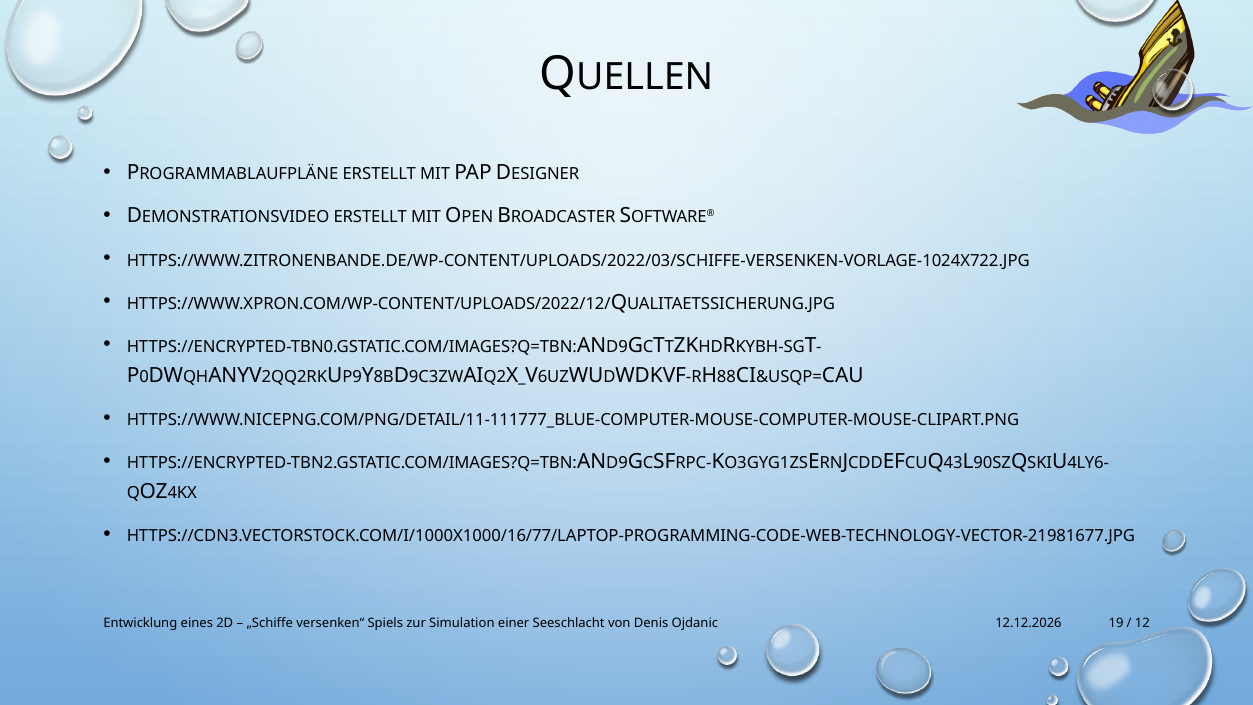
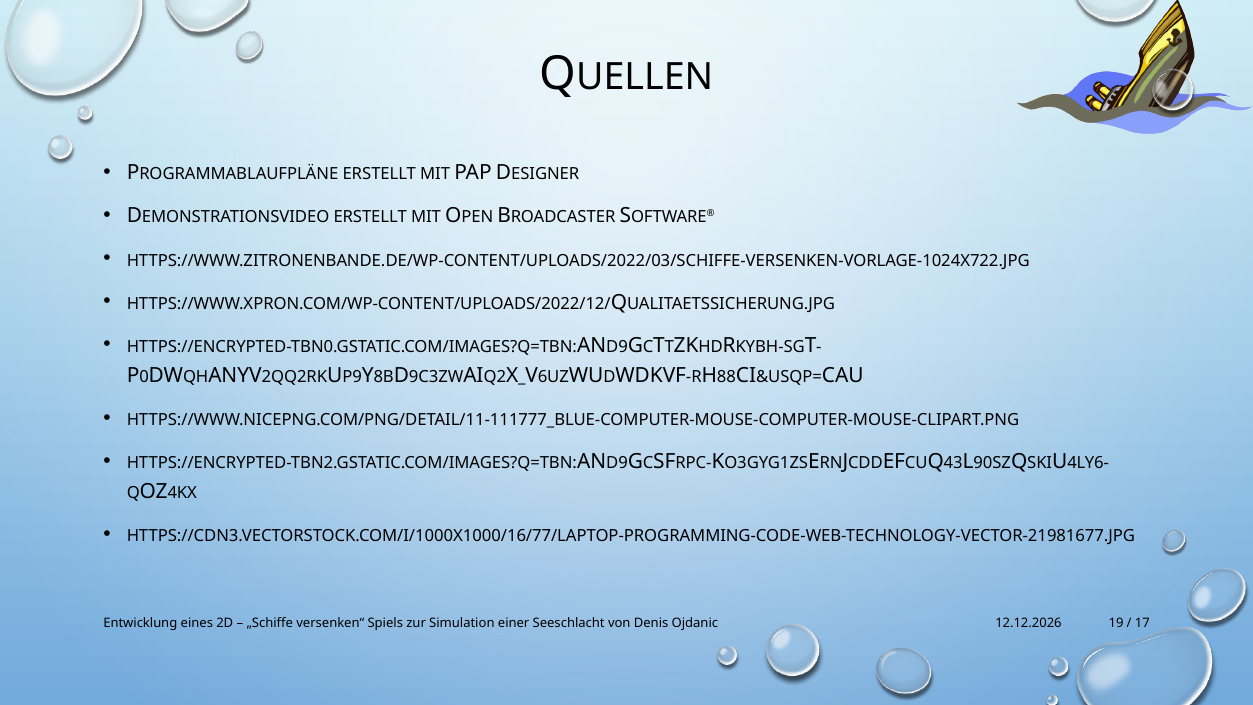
12: 12 -> 17
